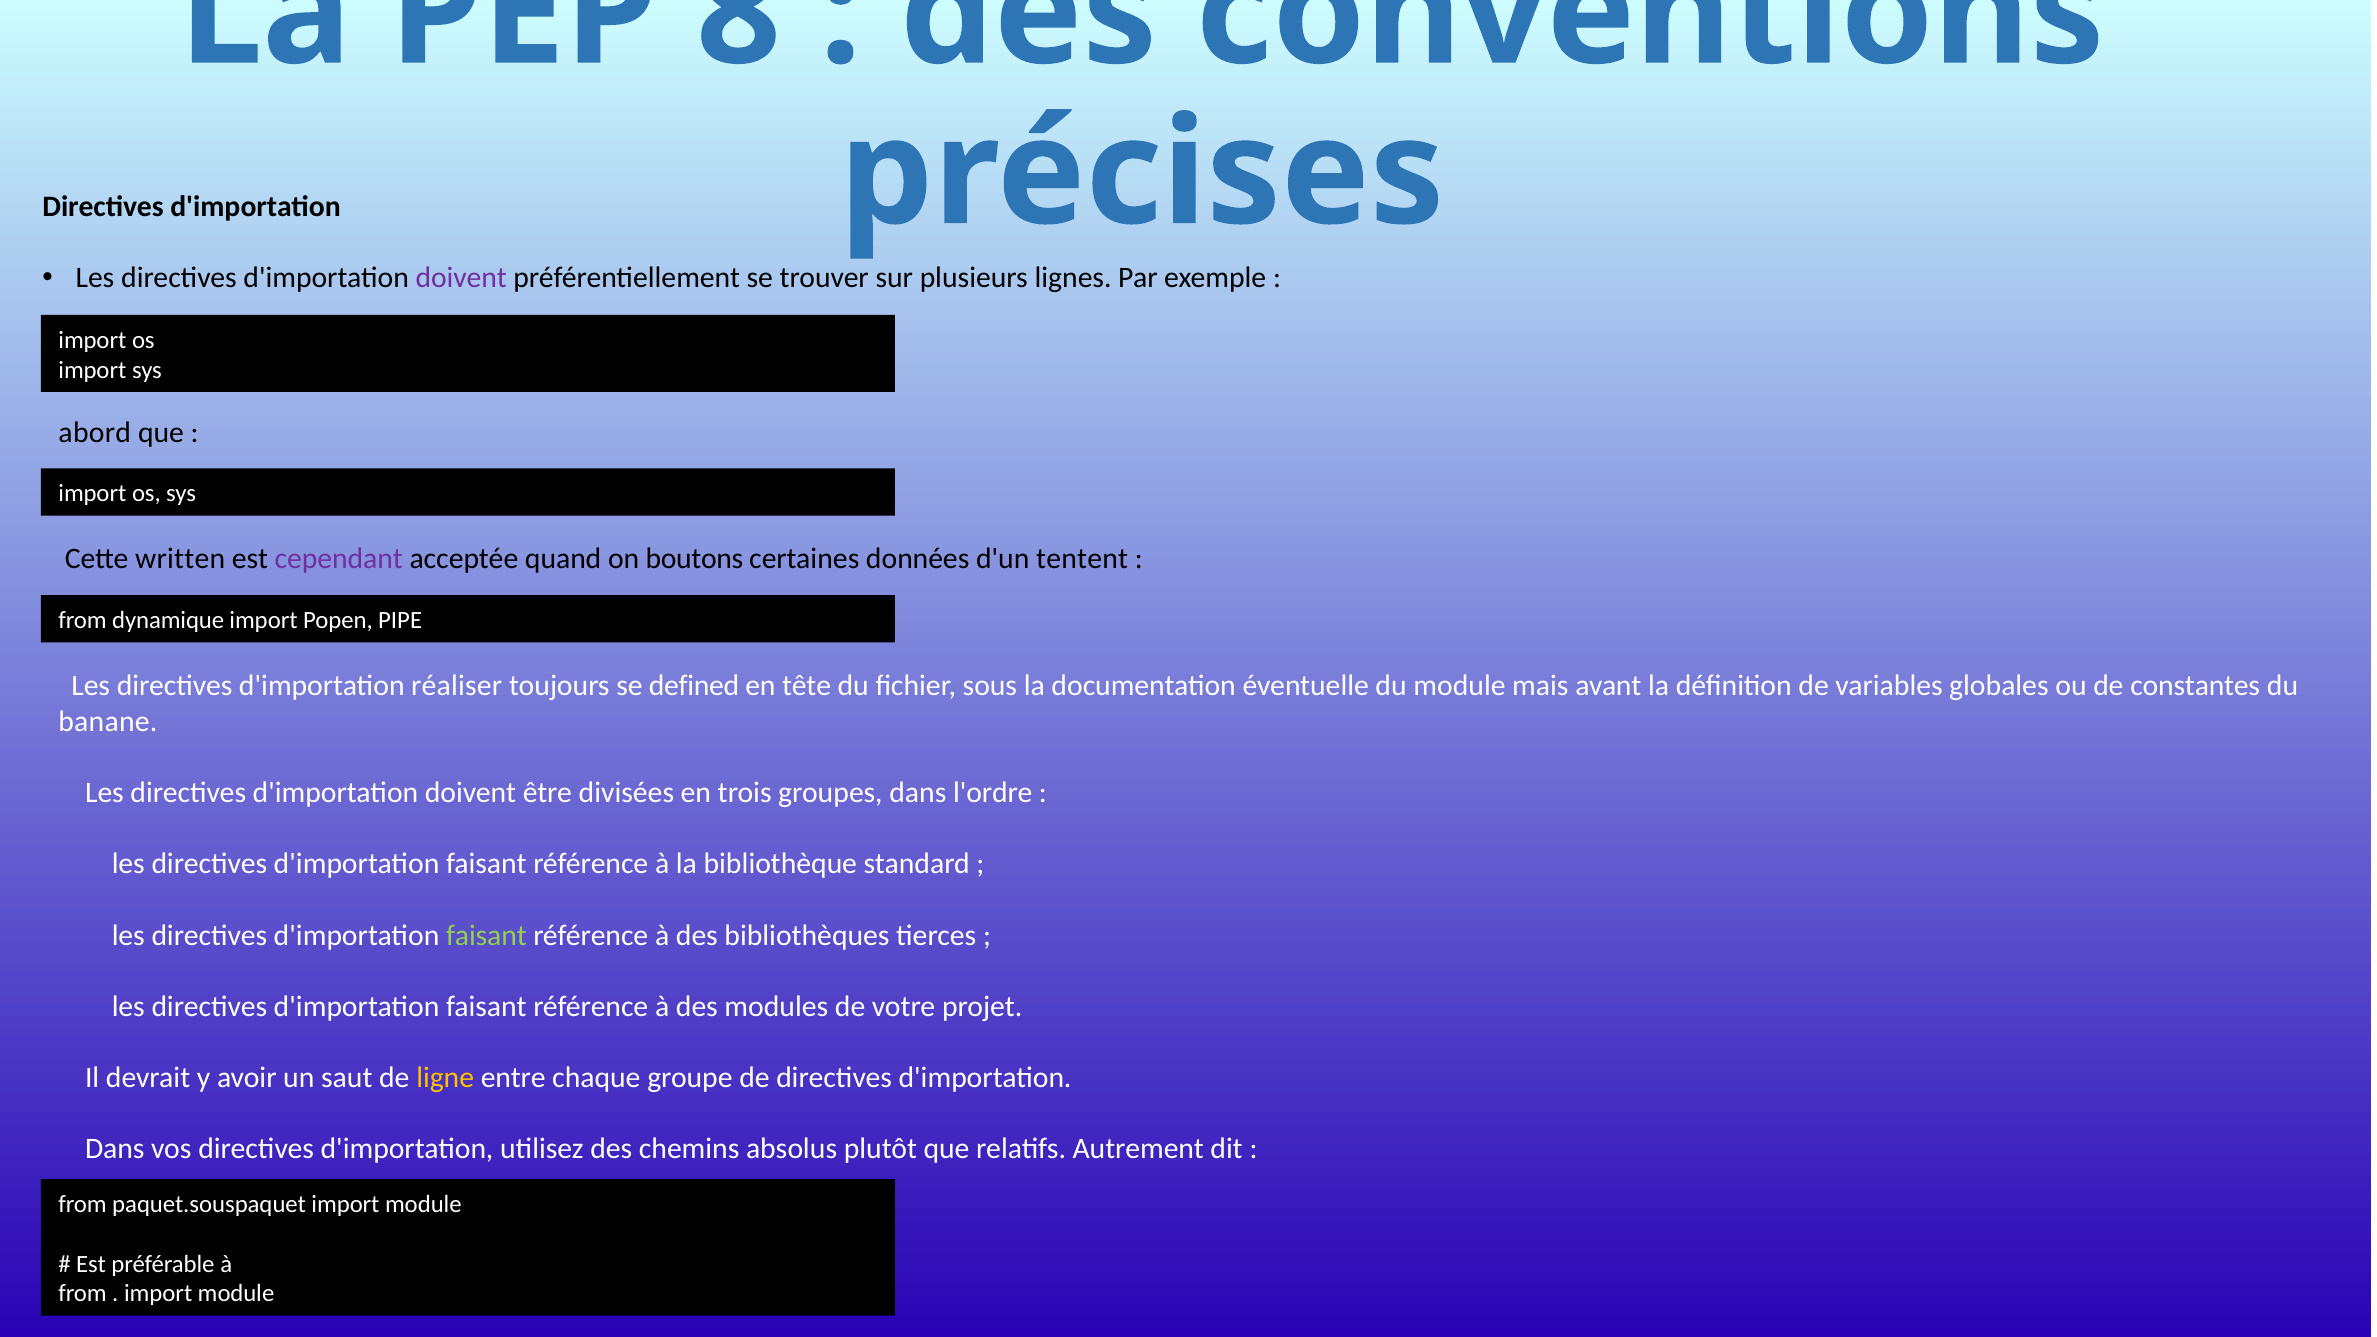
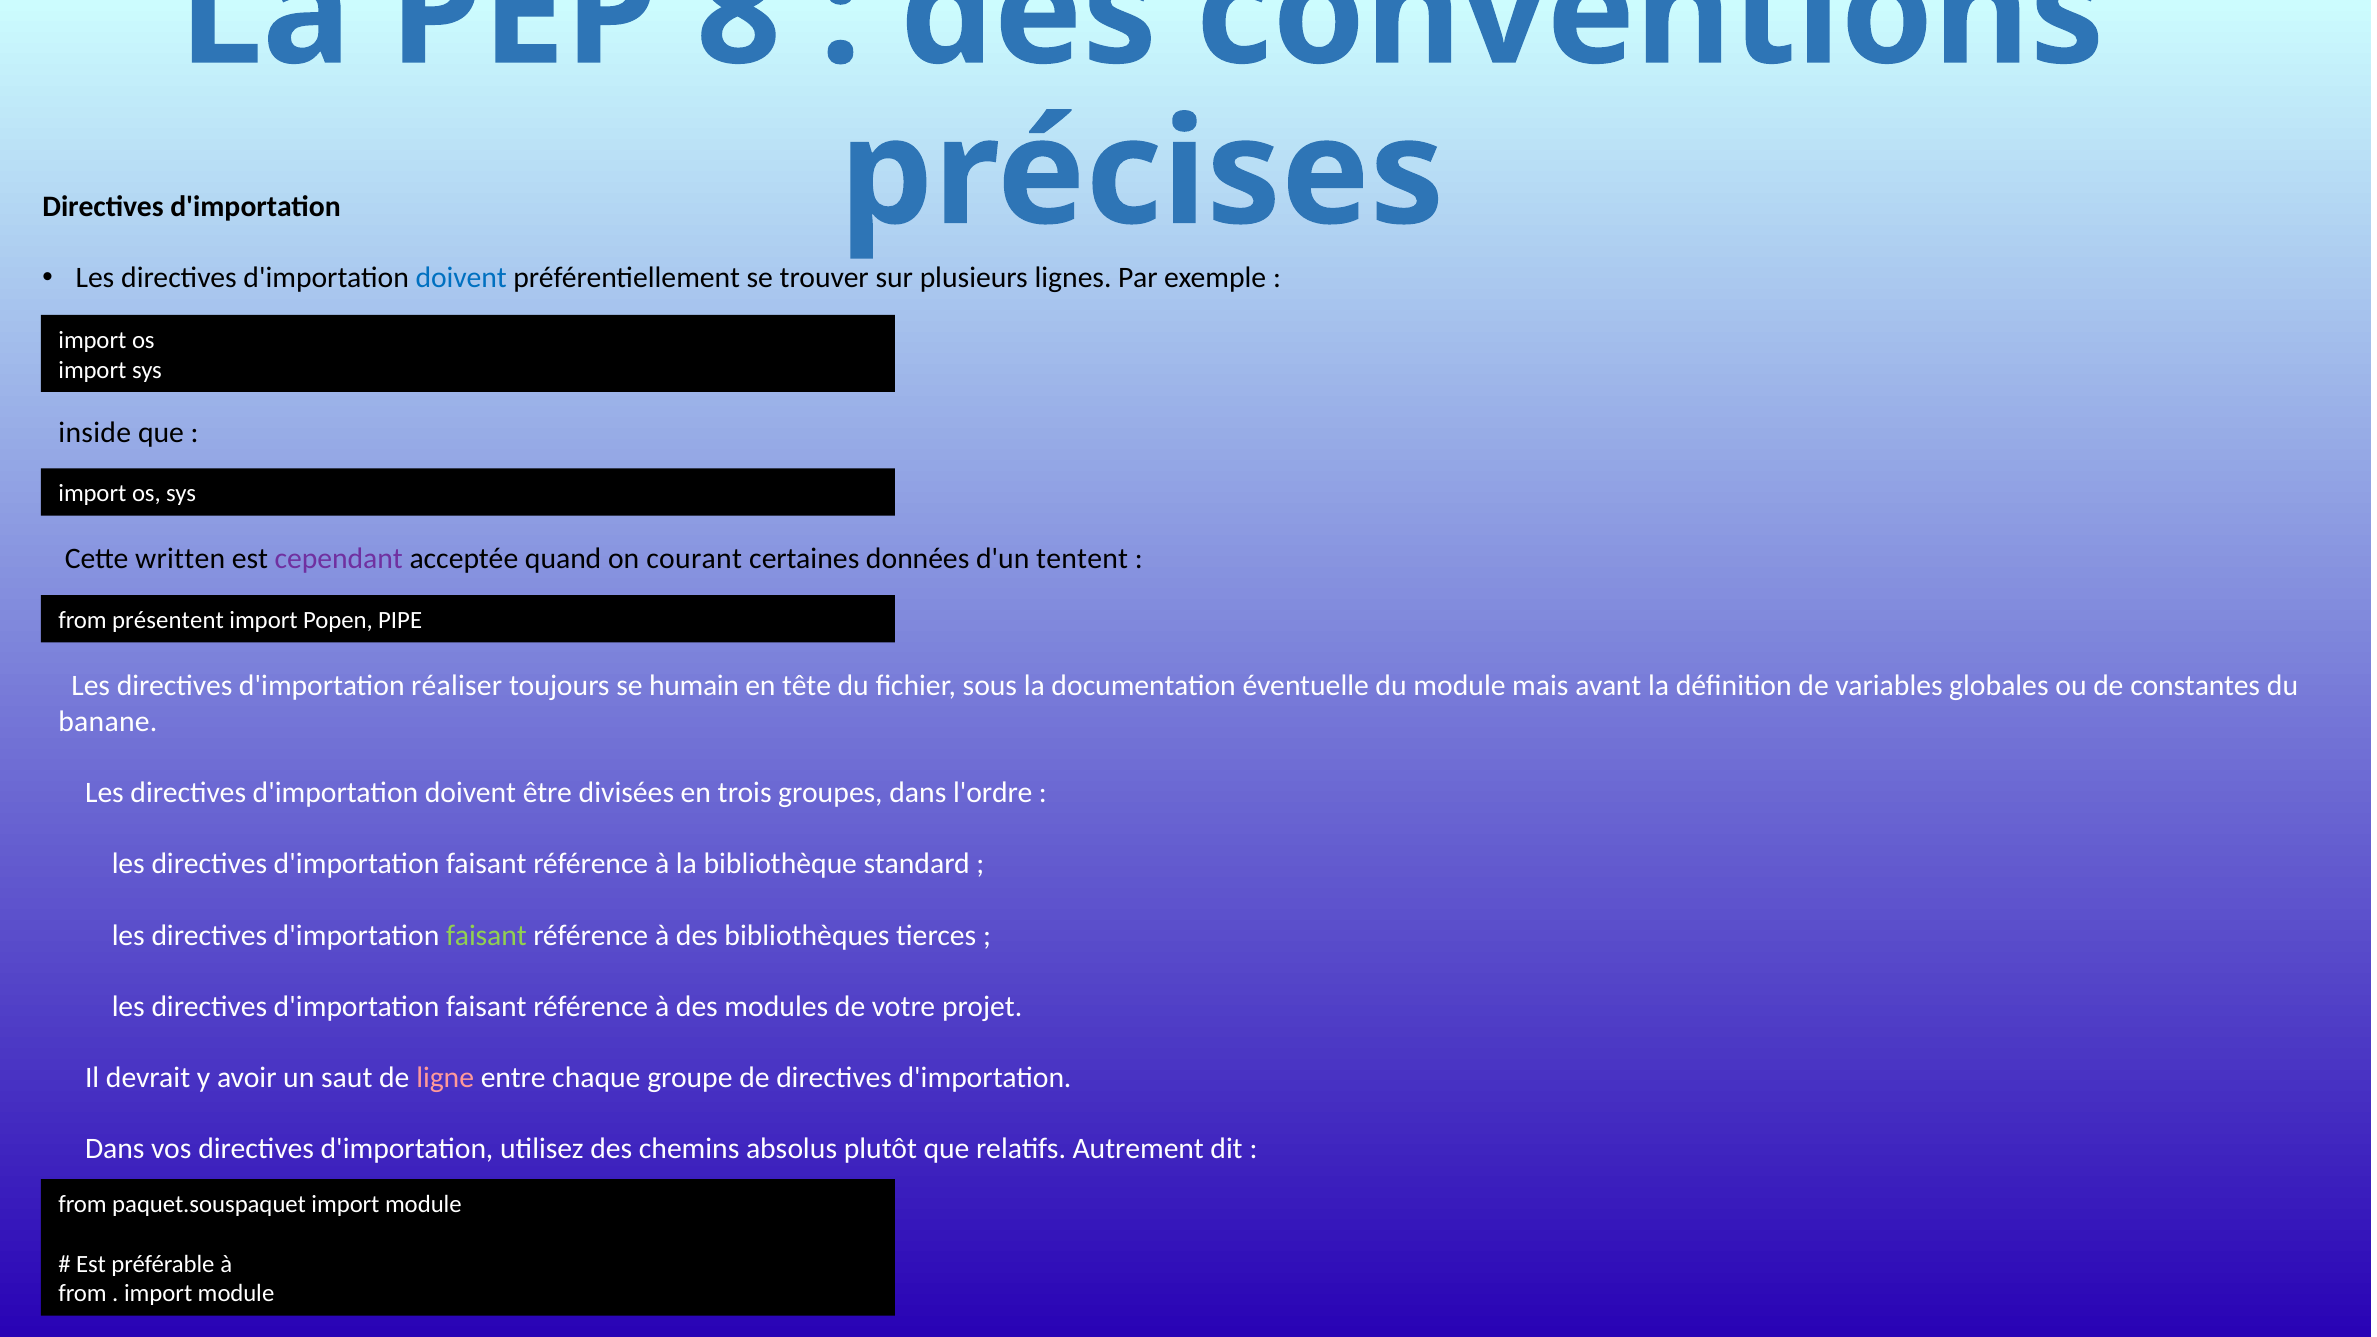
doivent at (461, 278) colour: purple -> blue
abord: abord -> inside
boutons: boutons -> courant
dynamique: dynamique -> présentent
defined: defined -> humain
ligne colour: yellow -> pink
